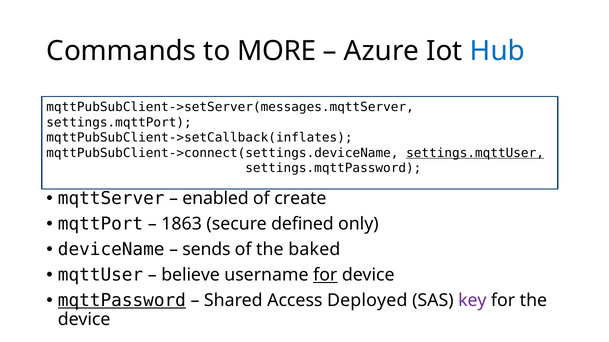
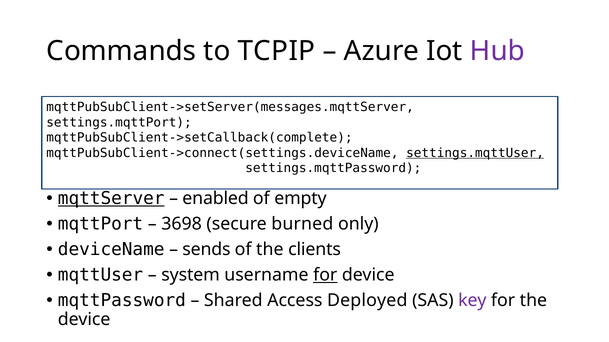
MORE: MORE -> TCPIP
Hub colour: blue -> purple
mqttPubSubClient->setCallback(inflates: mqttPubSubClient->setCallback(inflates -> mqttPubSubClient->setCallback(complete
mqttServer underline: none -> present
create: create -> empty
1863: 1863 -> 3698
defined: defined -> burned
baked: baked -> clients
believe: believe -> system
mqttPassword underline: present -> none
